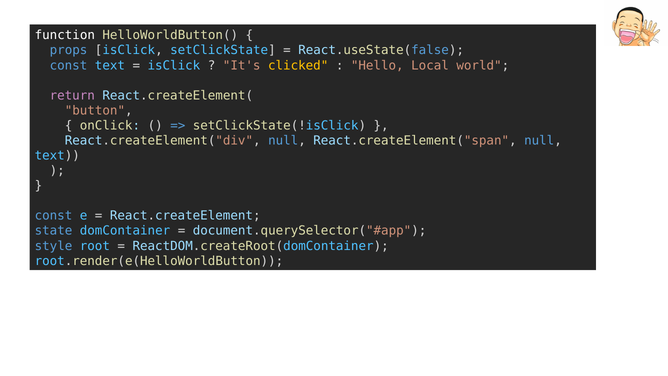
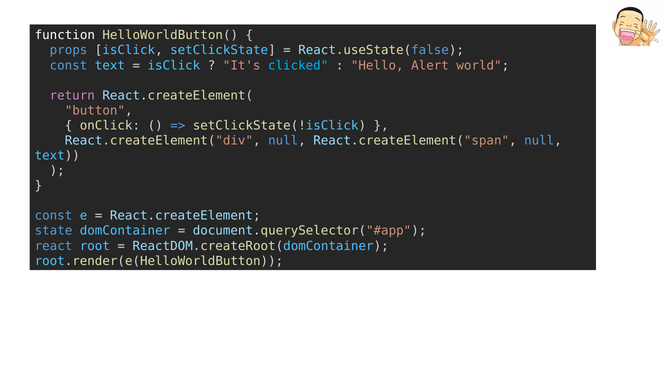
clicked colour: yellow -> light blue
Local: Local -> Alert
style: style -> react
